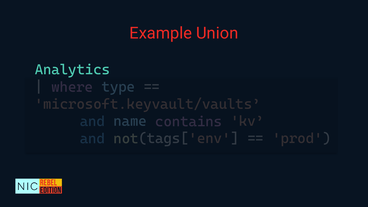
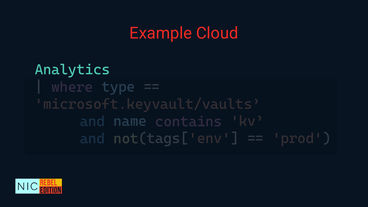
Union: Union -> Cloud
